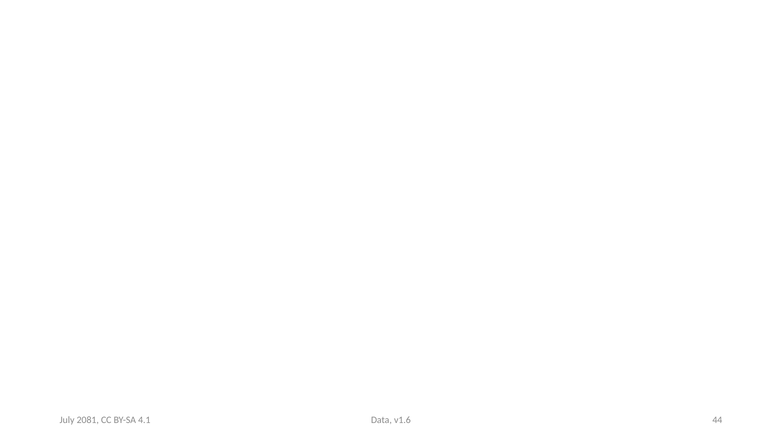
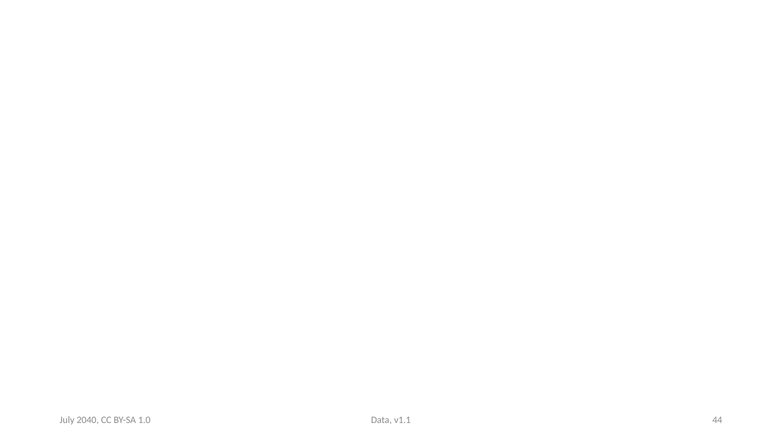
v1.6: v1.6 -> v1.1
2081: 2081 -> 2040
4.1: 4.1 -> 1.0
